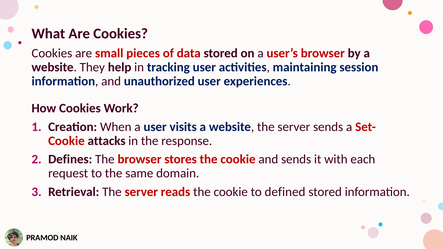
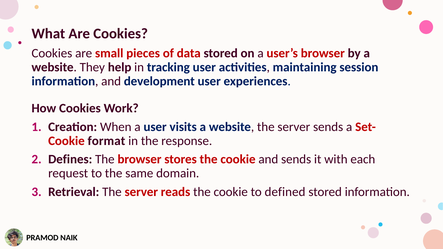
unauthorized: unauthorized -> development
attacks: attacks -> format
